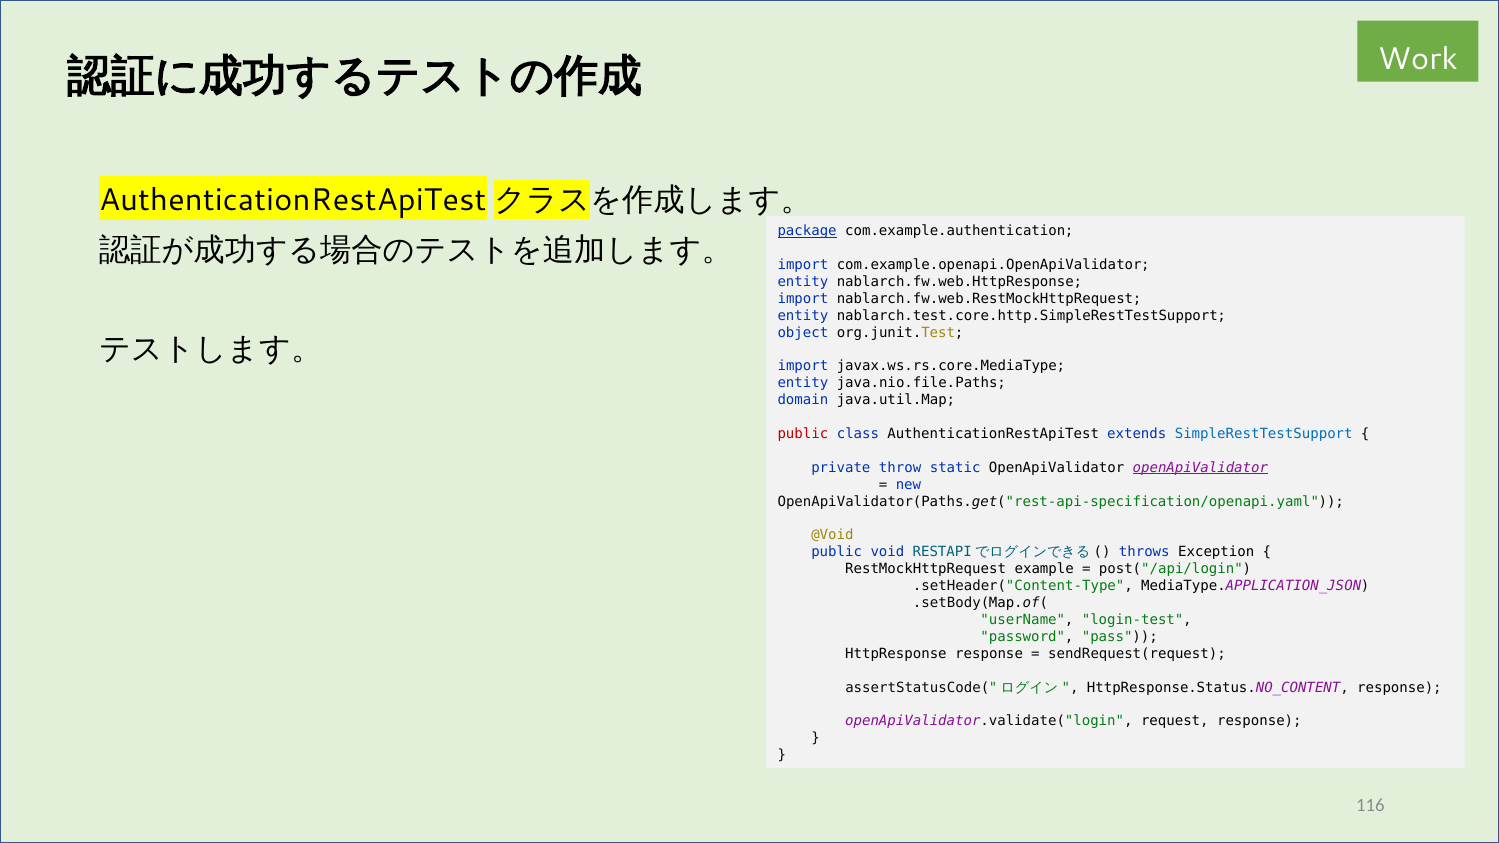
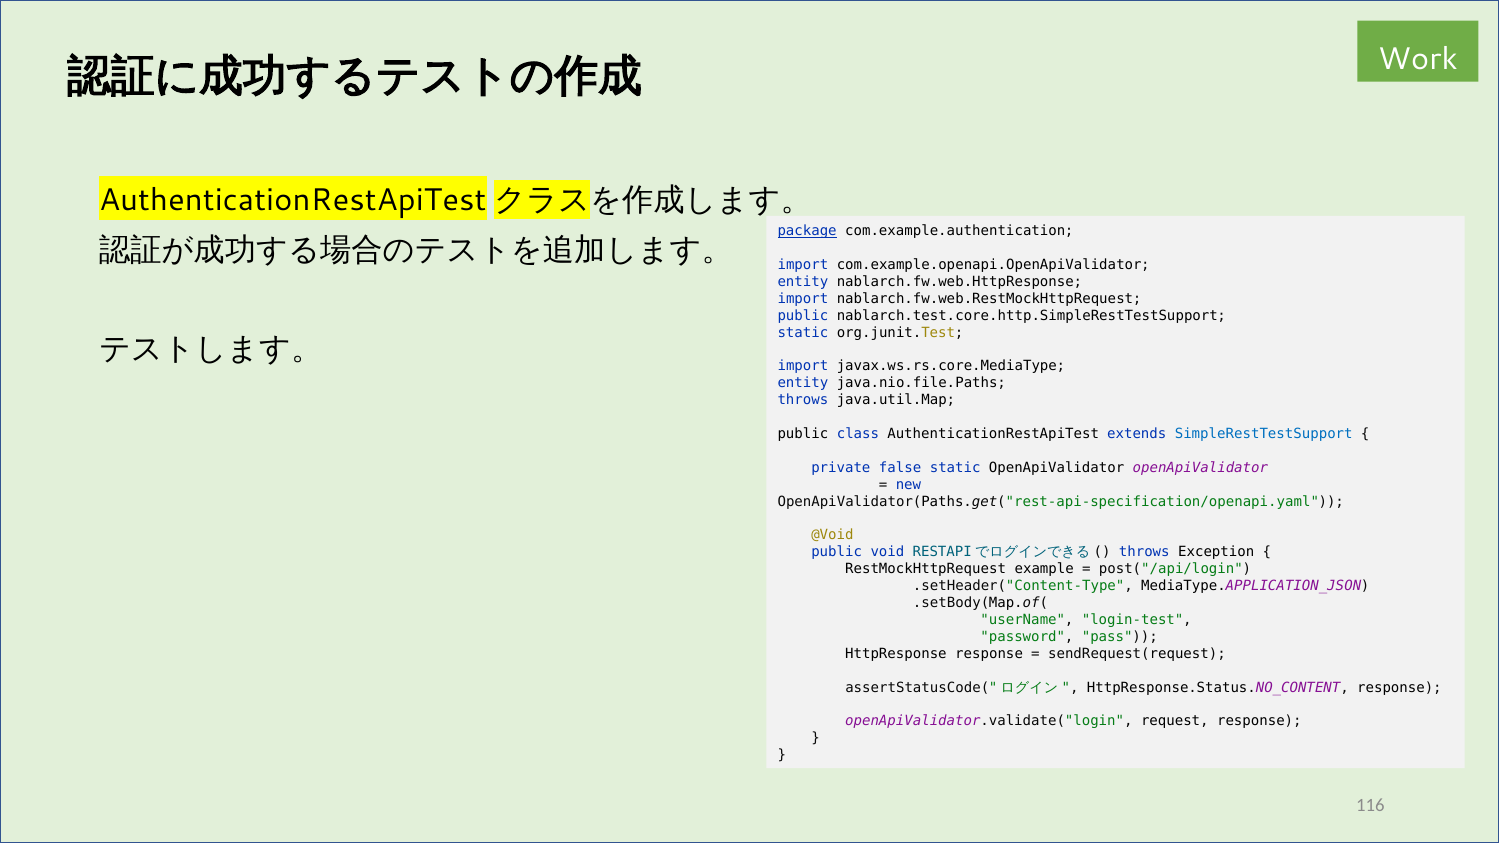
entity at (803, 316): entity -> public
object at (803, 332): object -> static
domain at (803, 400): domain -> throws
public at (803, 434) colour: red -> black
throw: throw -> false
openApiValidator at (1200, 468) underline: present -> none
